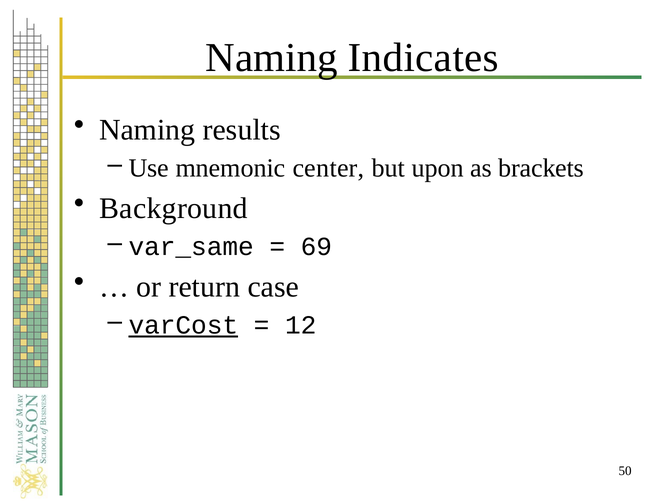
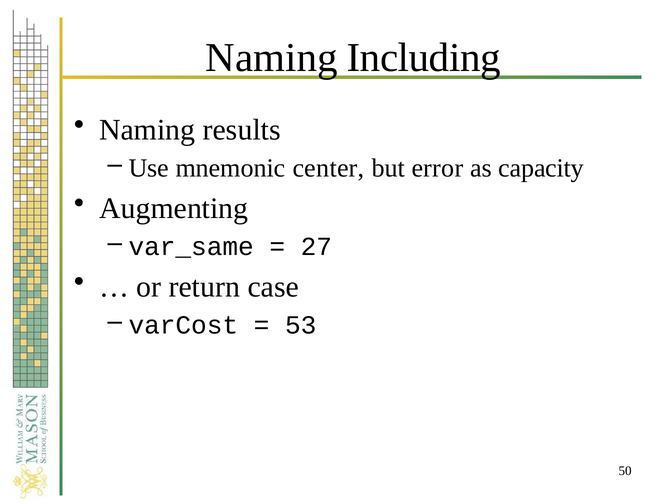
Indicates: Indicates -> Including
upon: upon -> error
brackets: brackets -> capacity
Background: Background -> Augmenting
69: 69 -> 27
varCost underline: present -> none
12: 12 -> 53
